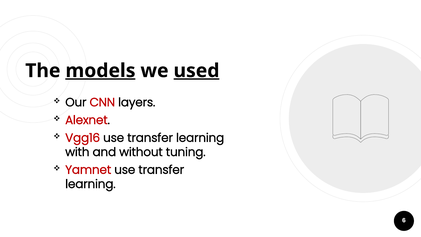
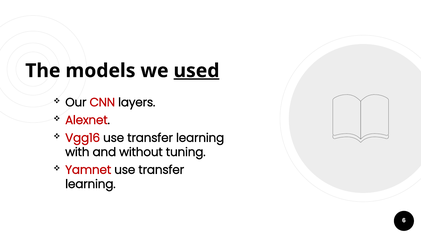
models underline: present -> none
